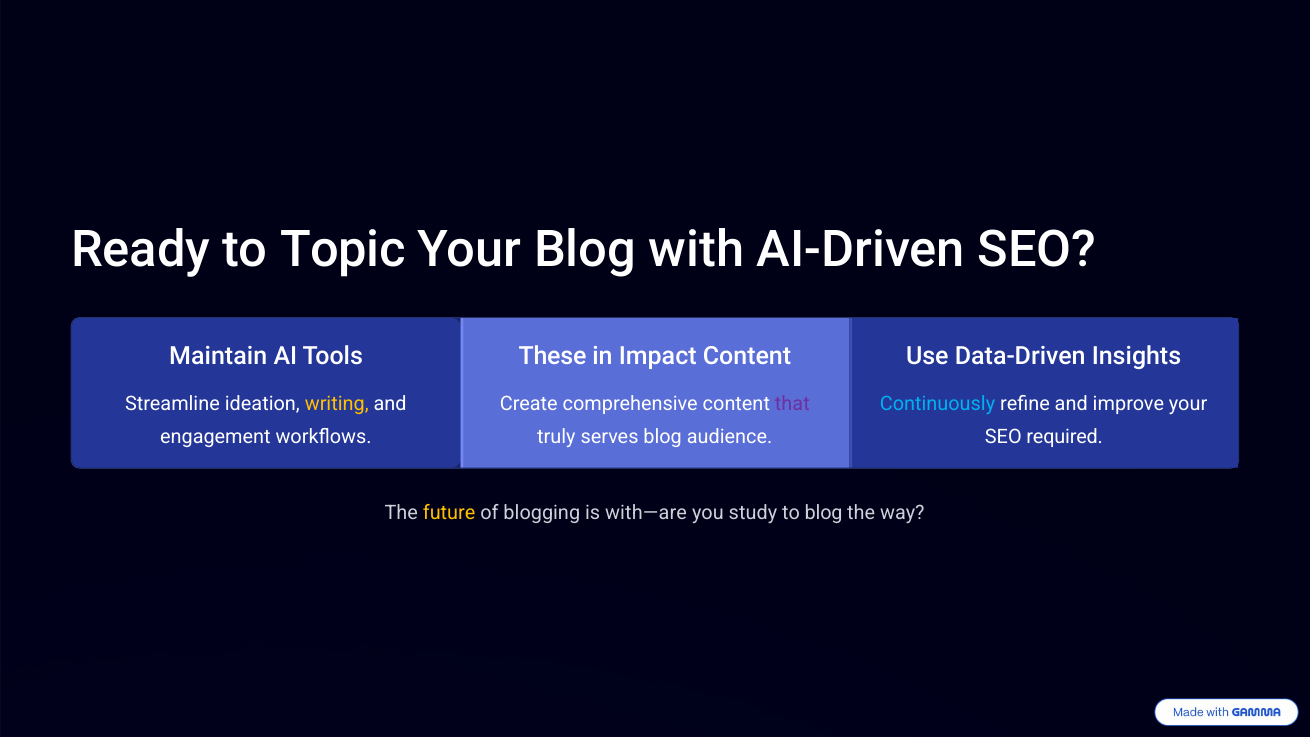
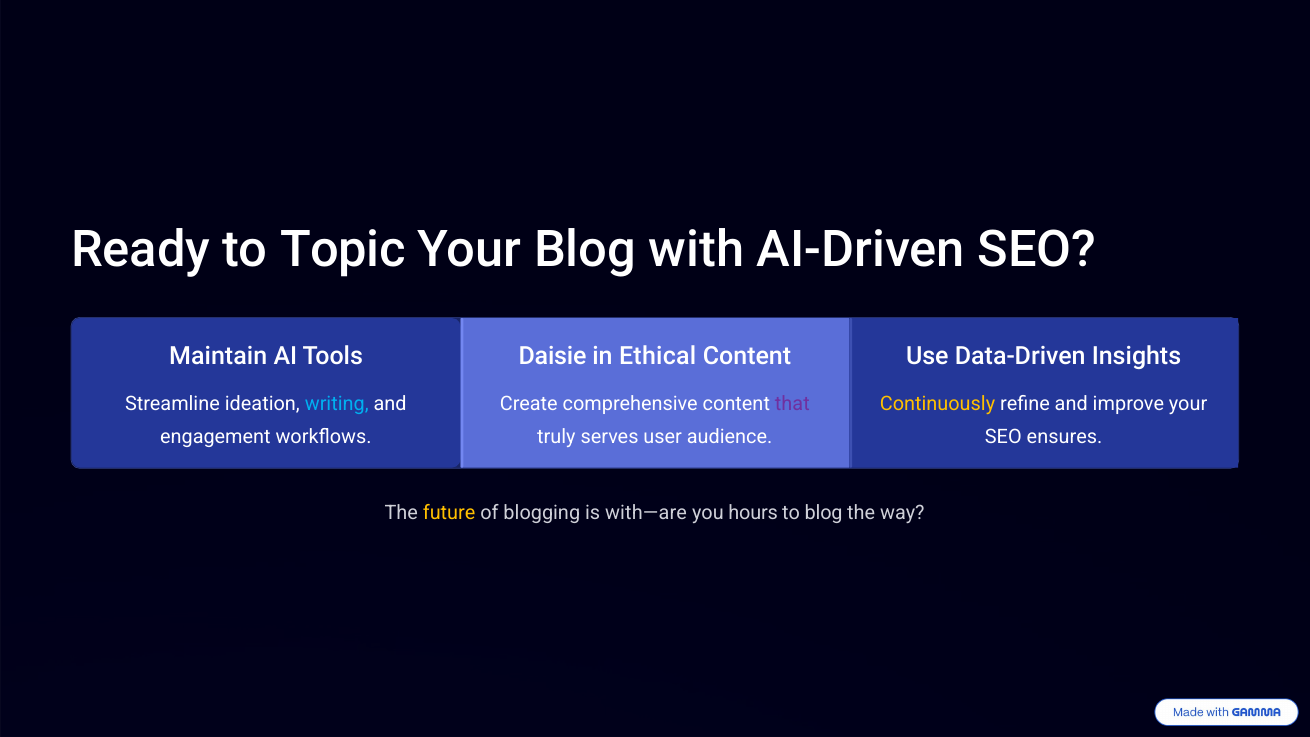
These: These -> Daisie
Impact: Impact -> Ethical
writing colour: yellow -> light blue
Continuously colour: light blue -> yellow
serves blog: blog -> user
required: required -> ensures
study: study -> hours
